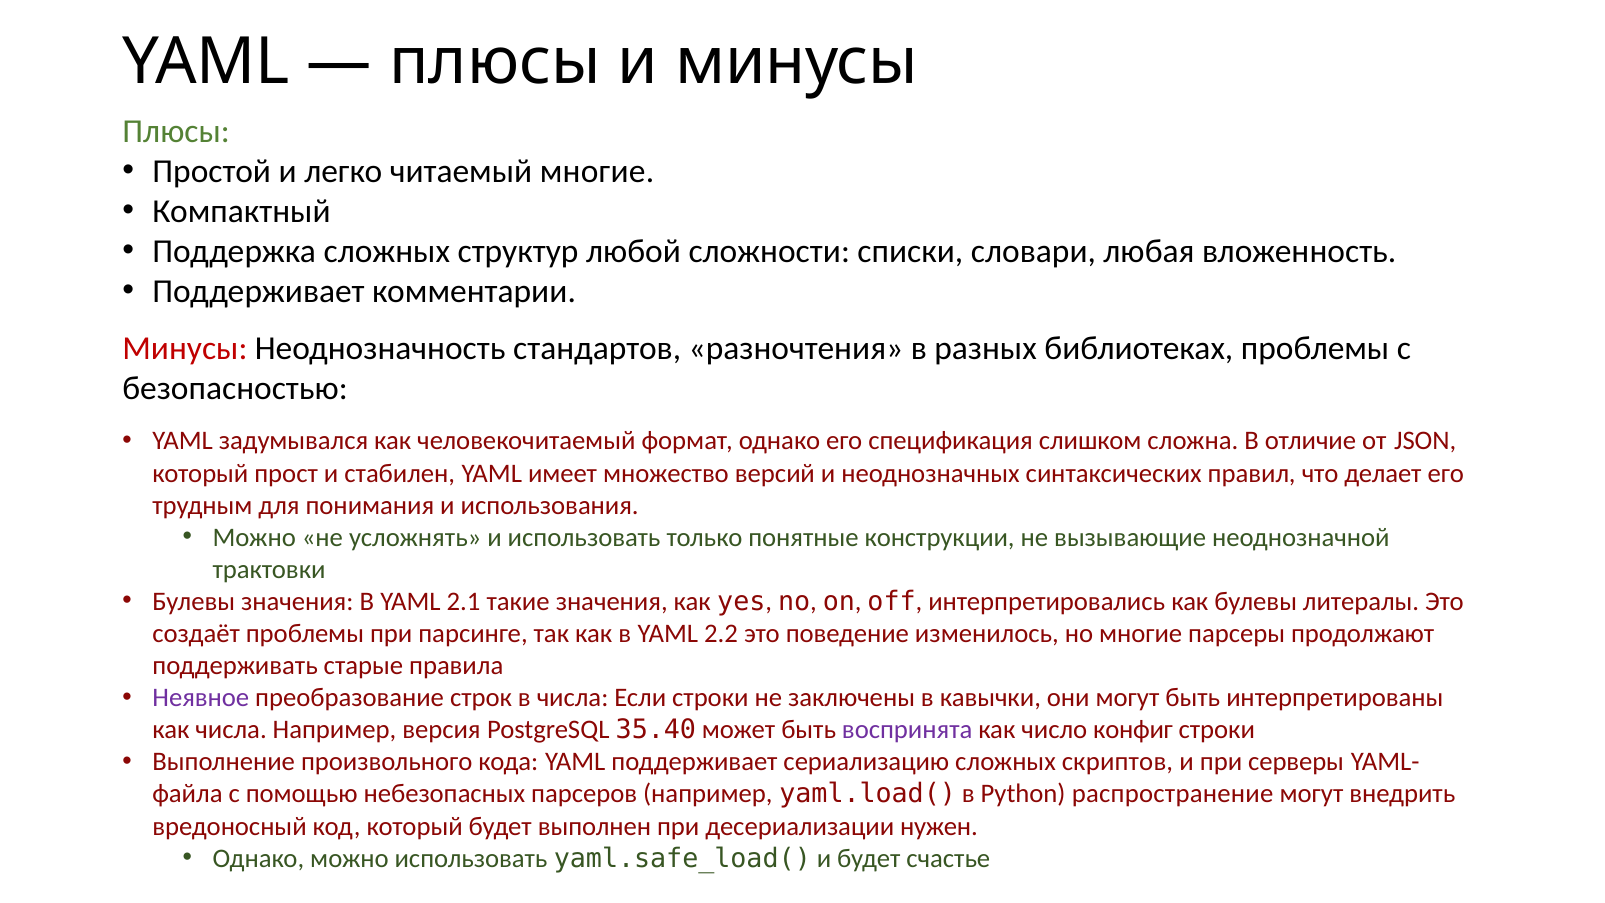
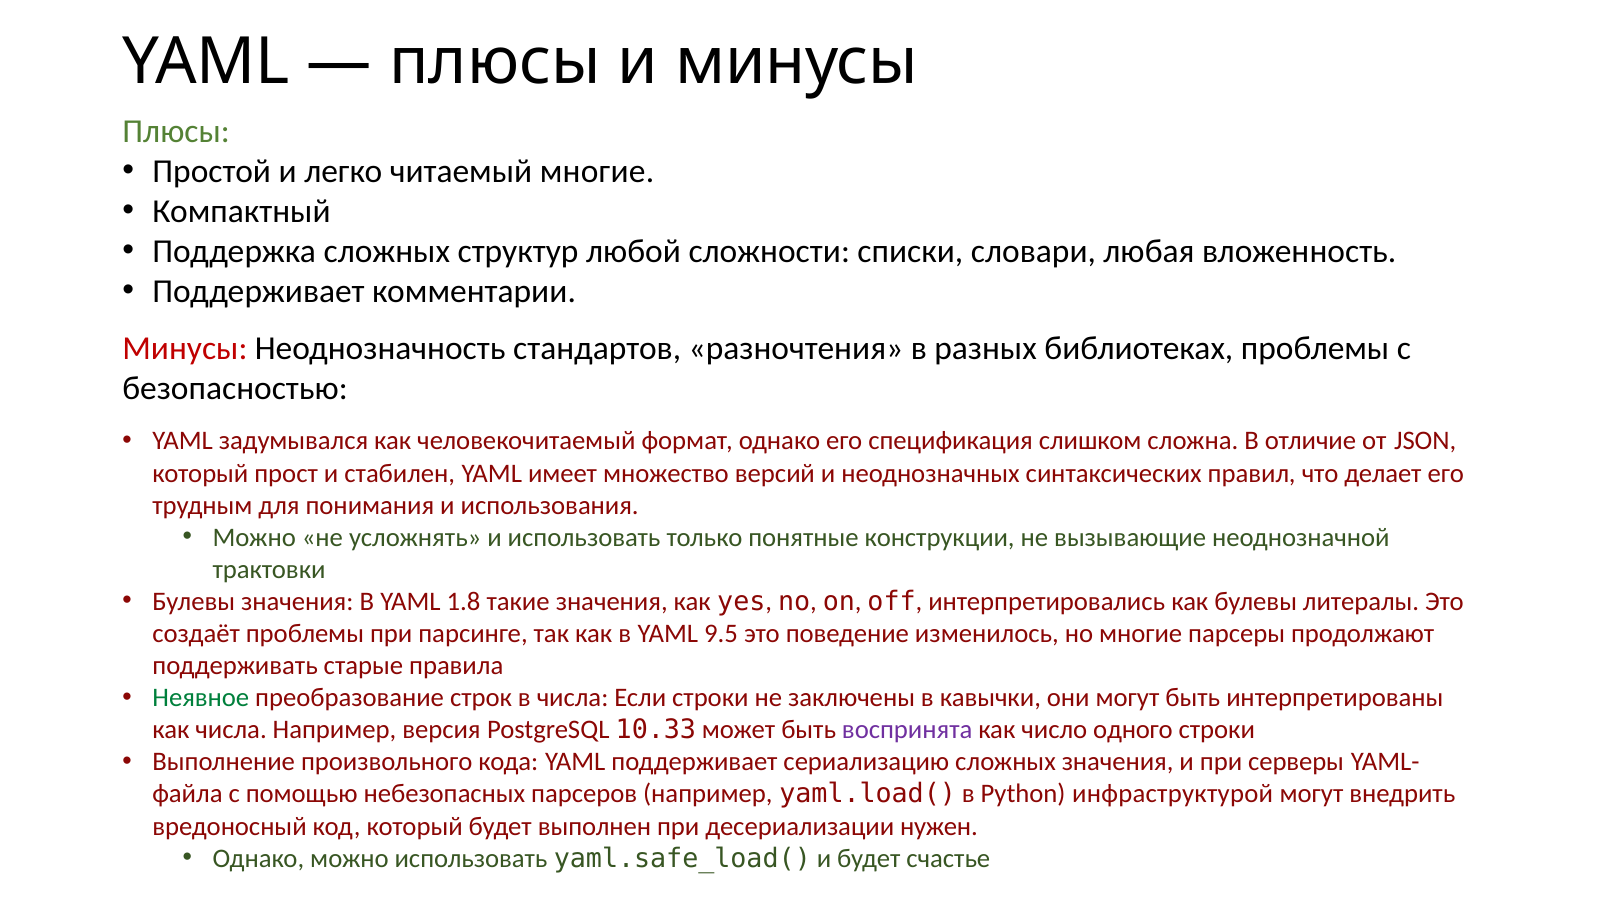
2.1: 2.1 -> 1.8
2.2: 2.2 -> 9.5
Неявное colour: purple -> green
35.40: 35.40 -> 10.33
конфиг: конфиг -> одного
сложных скриптов: скриптов -> значения
распространение: распространение -> инфраструктурой
